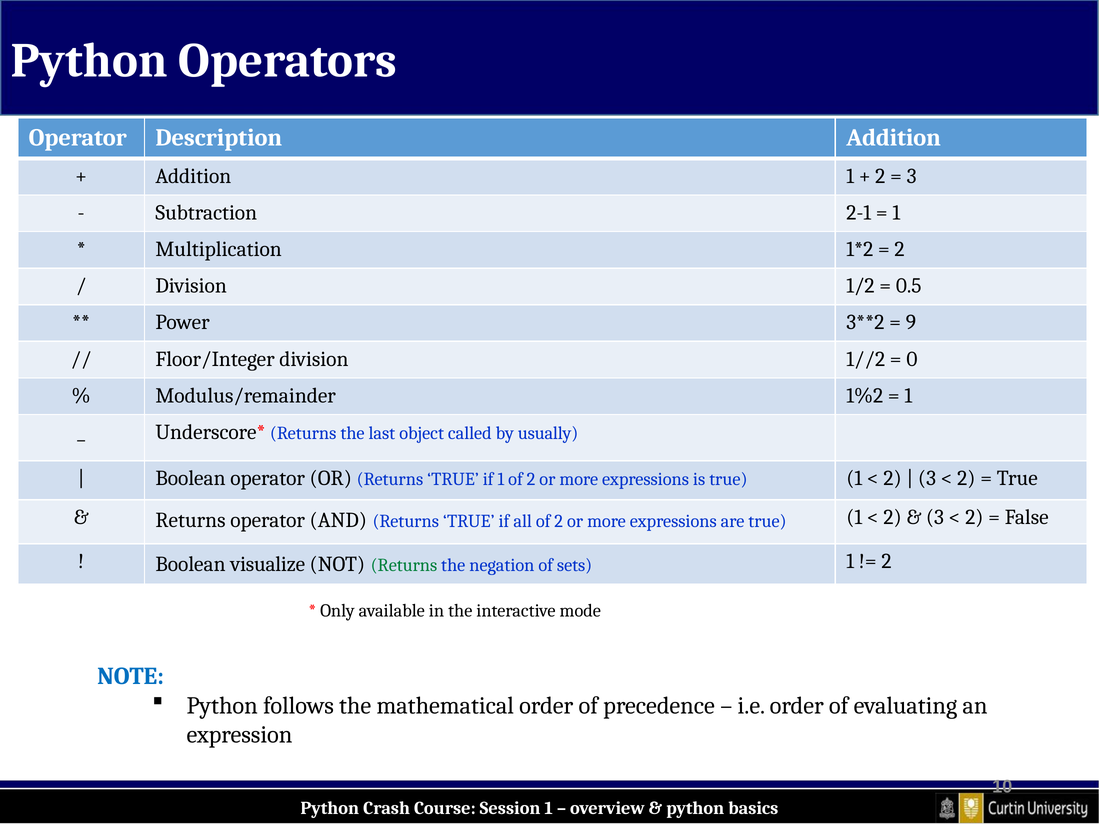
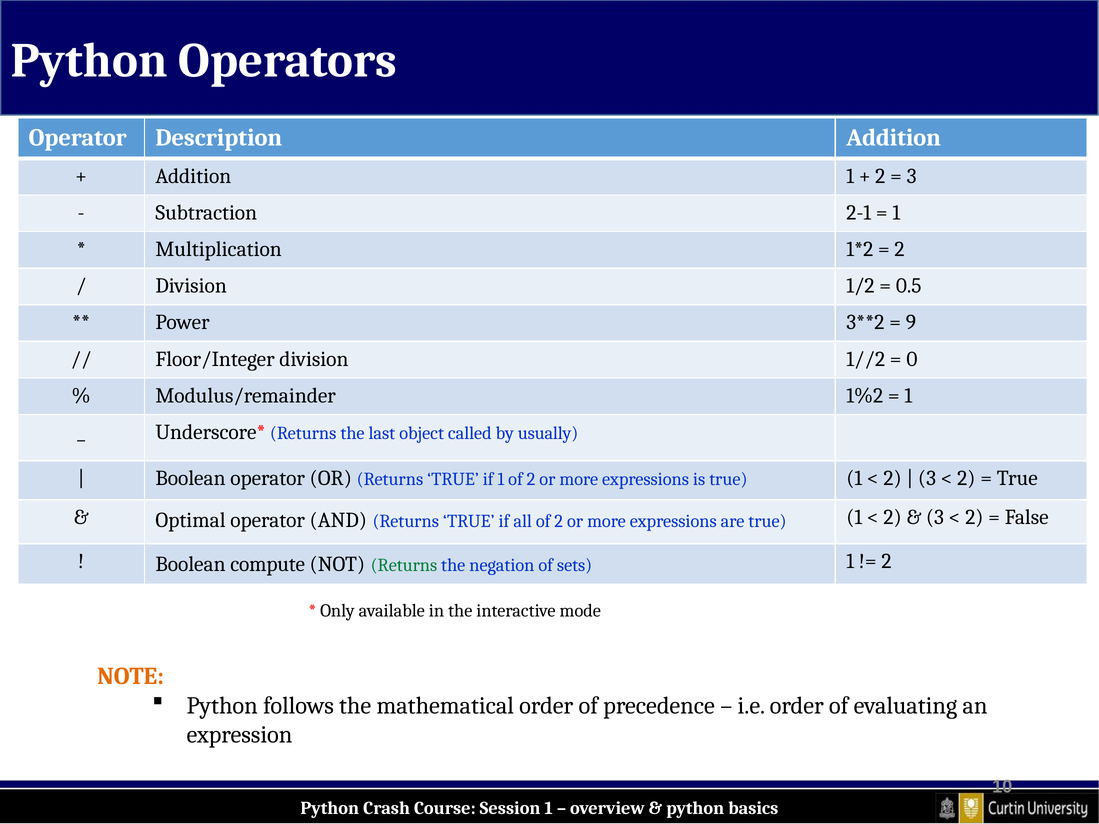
Returns at (191, 520): Returns -> Optimal
visualize: visualize -> compute
NOTE colour: blue -> orange
